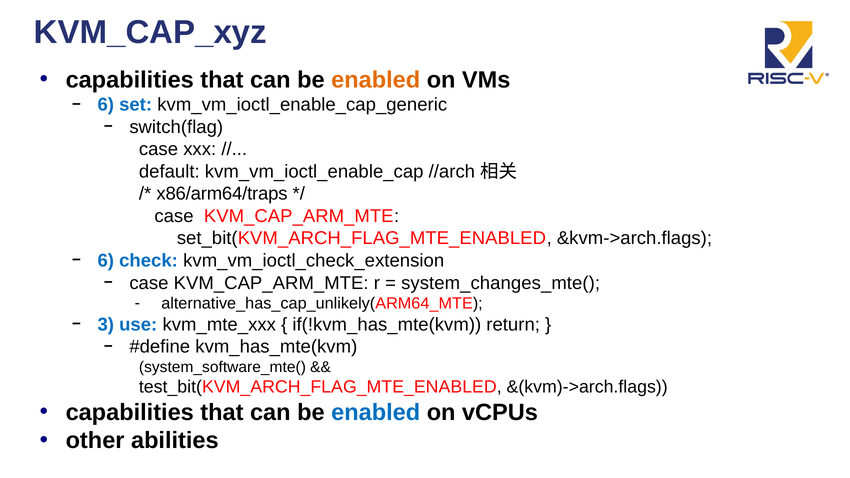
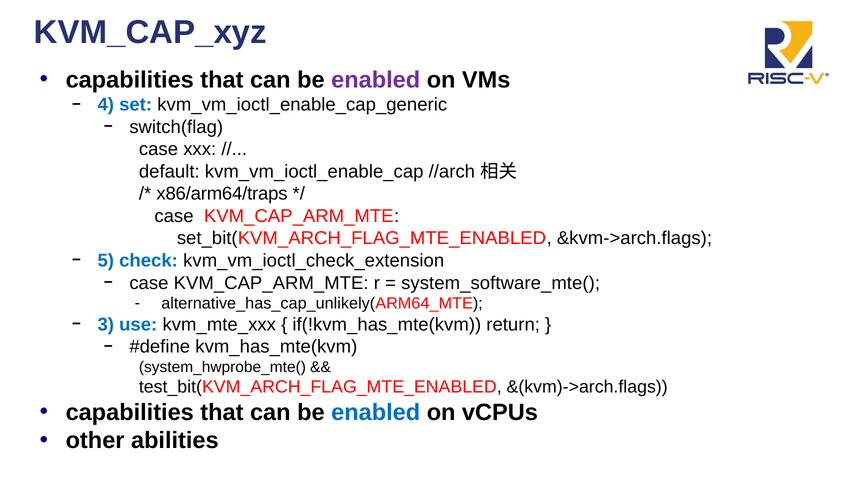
enabled at (376, 80) colour: orange -> purple
6 at (106, 105): 6 -> 4
6 at (106, 261): 6 -> 5
system_changes_mte(: system_changes_mte( -> system_software_mte(
system_software_mte(: system_software_mte( -> system_hwprobe_mte(
